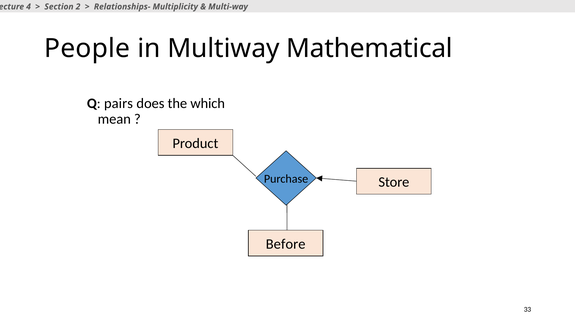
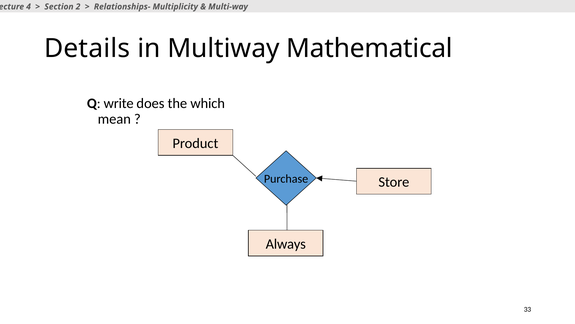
People: People -> Details
pairs: pairs -> write
Before: Before -> Always
